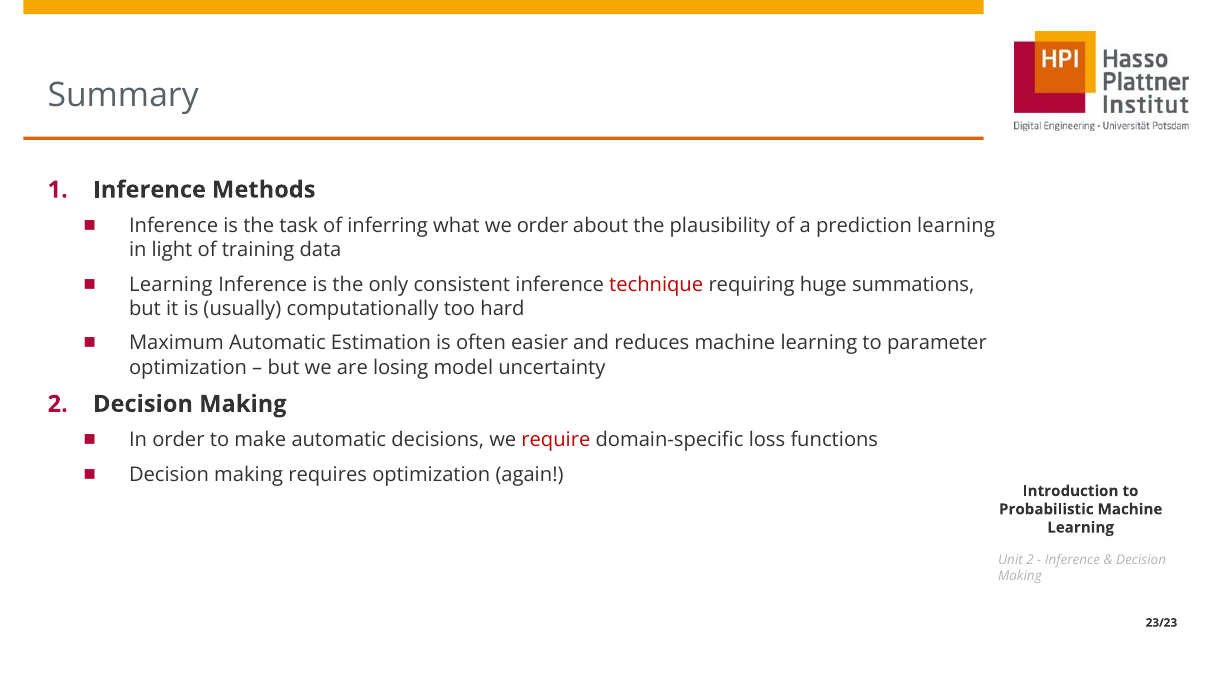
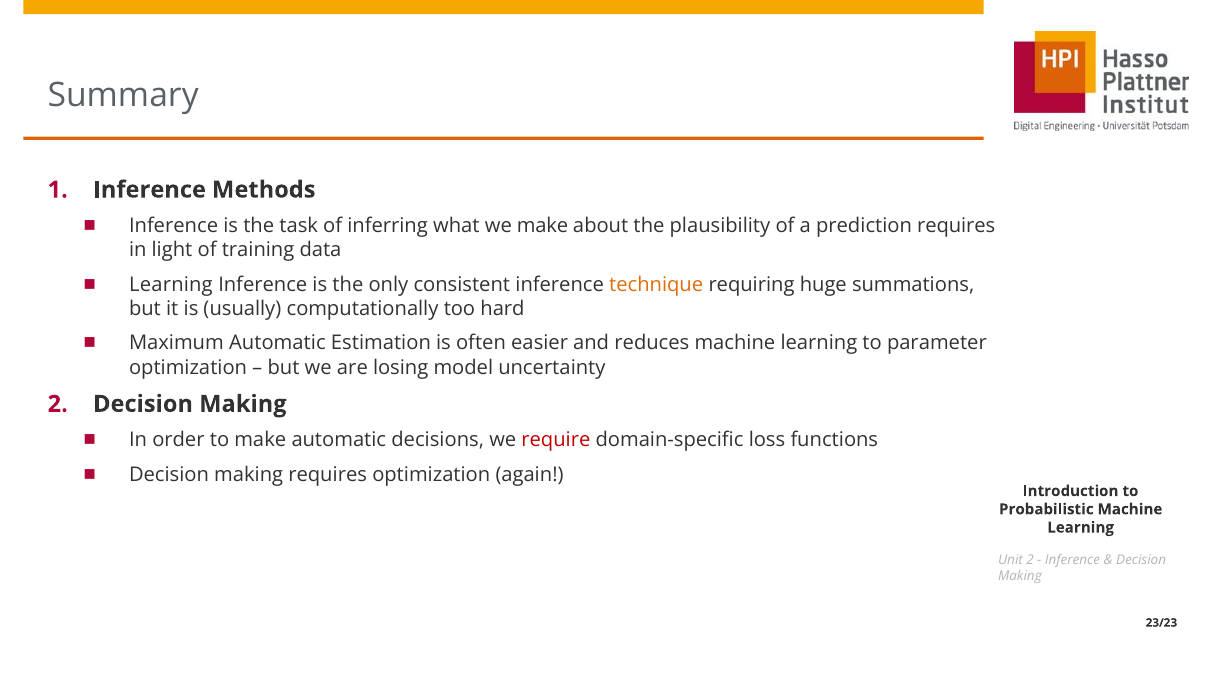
we order: order -> make
prediction learning: learning -> requires
technique colour: red -> orange
